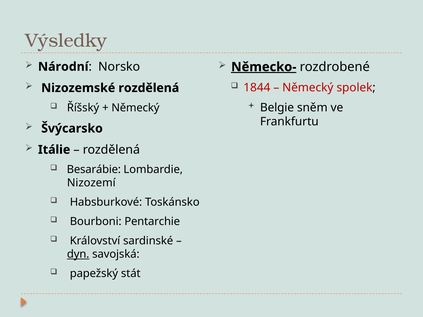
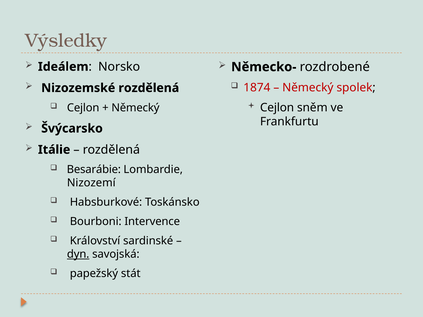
Národní: Národní -> Ideálem
Německo- underline: present -> none
1844: 1844 -> 1874
Belgie at (277, 108): Belgie -> Cejlon
Říšský at (83, 108): Říšský -> Cejlon
Pentarchie: Pentarchie -> Intervence
